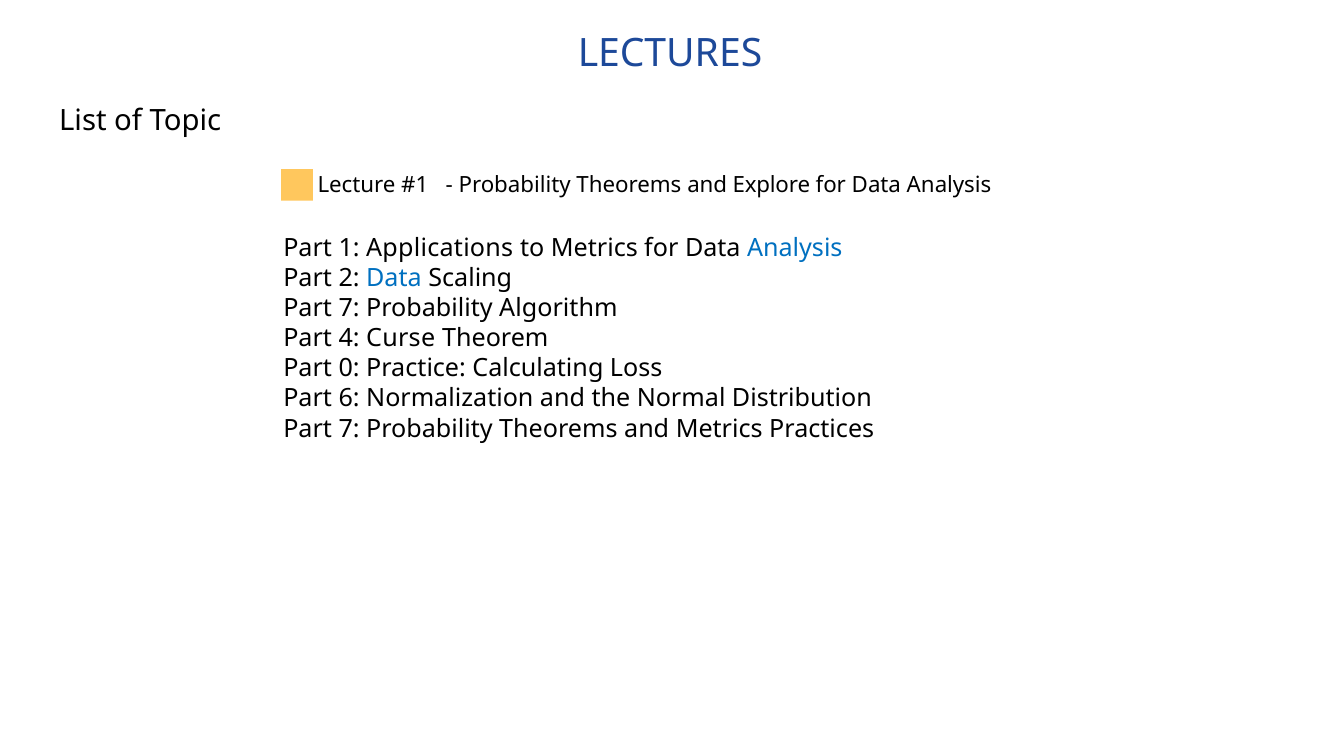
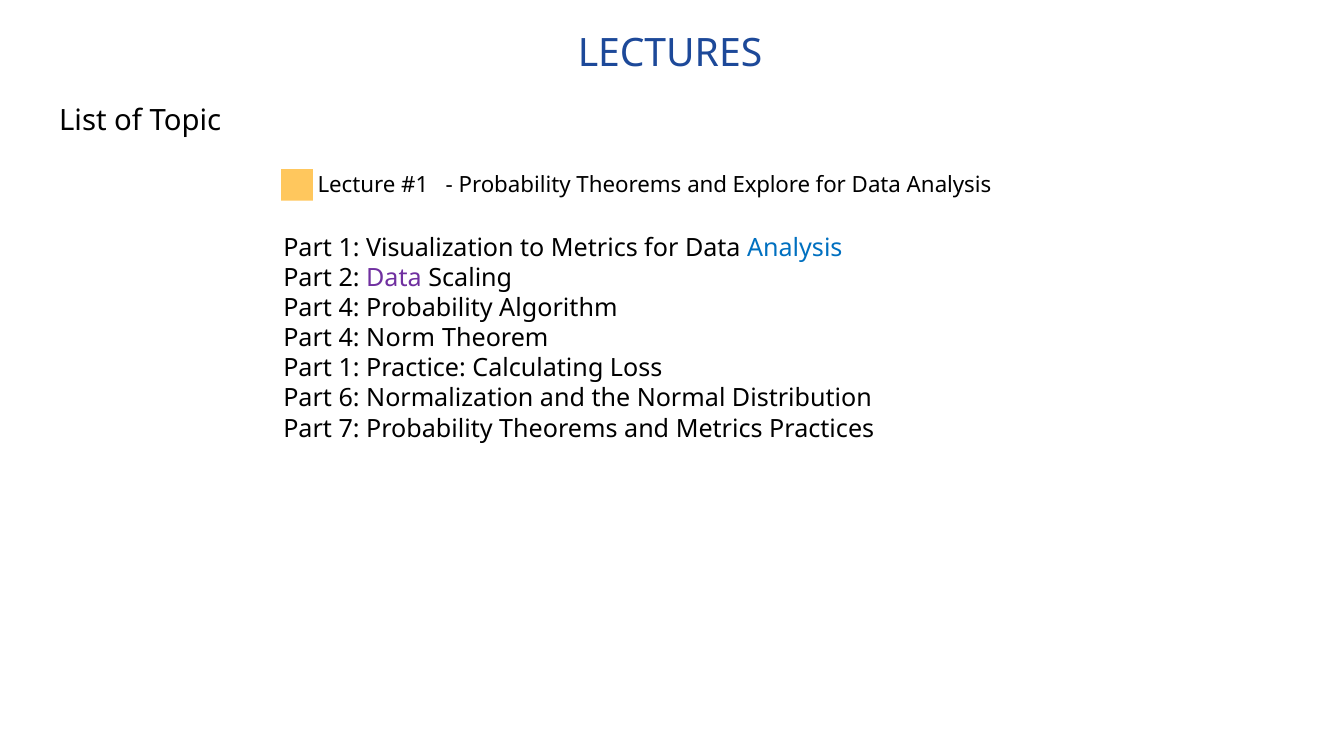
Applications: Applications -> Visualization
Data at (394, 278) colour: blue -> purple
7 at (349, 308): 7 -> 4
Curse: Curse -> Norm
0 at (349, 368): 0 -> 1
